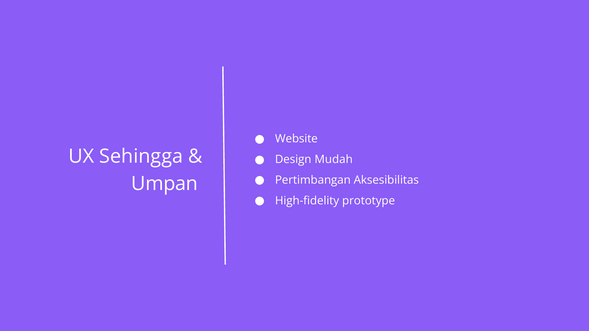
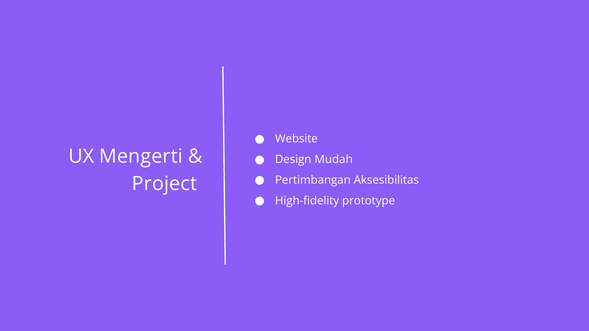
Sehingga: Sehingga -> Mengerti
Umpan: Umpan -> Project
